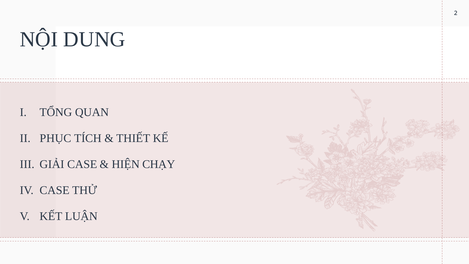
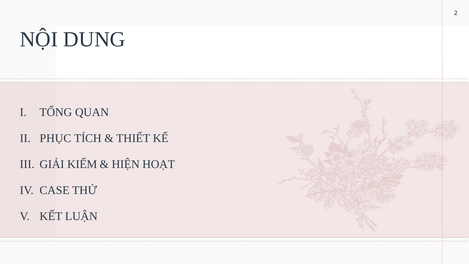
GIẢI CASE: CASE -> KIỂM
CHẠY: CHẠY -> HOẠT
